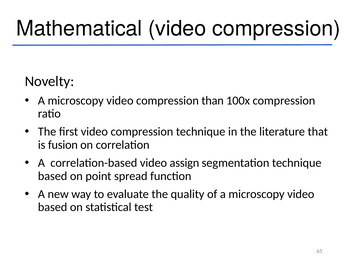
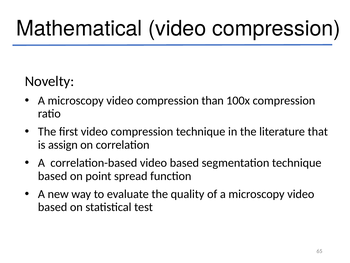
fusion: fusion -> assign
correlation-based video assign: assign -> based
